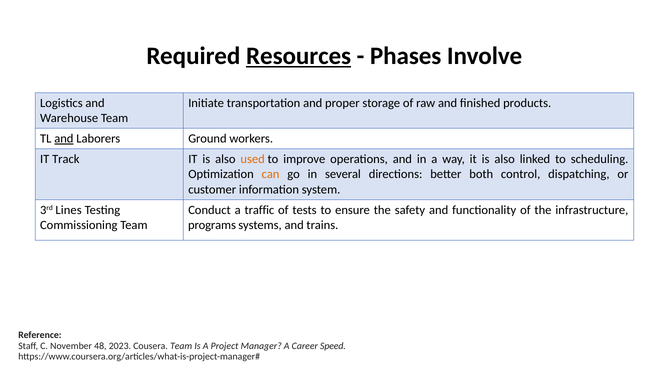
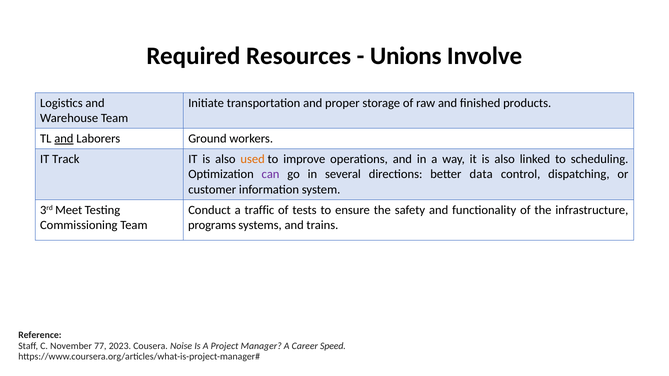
Resources underline: present -> none
Phases: Phases -> Unions
can colour: orange -> purple
both: both -> data
Lines: Lines -> Meet
48: 48 -> 77
Cousera Team: Team -> Noise
